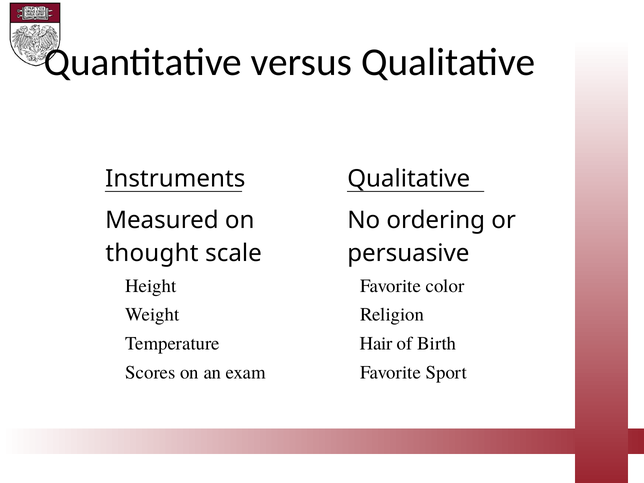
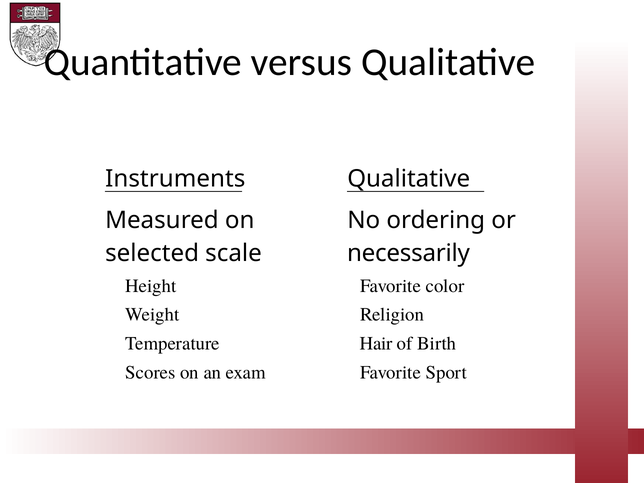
thought: thought -> selected
persuasive: persuasive -> necessarily
